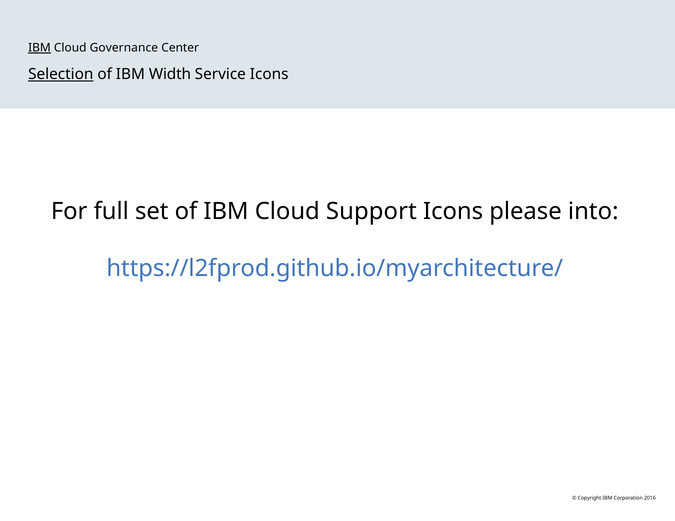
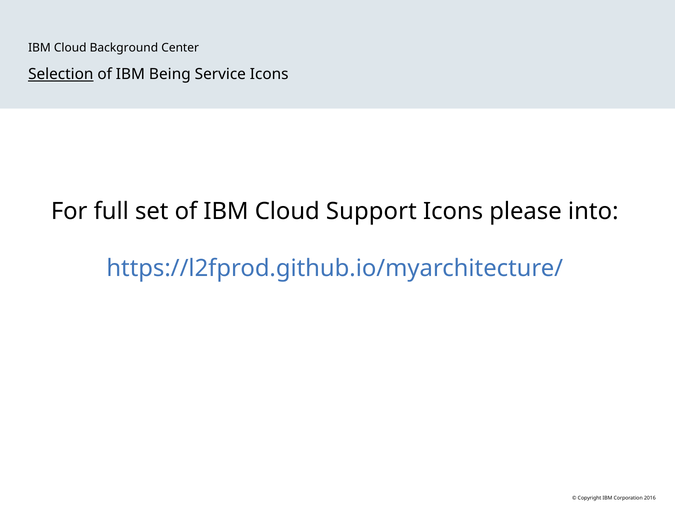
IBM at (40, 48) underline: present -> none
Governance: Governance -> Background
Width: Width -> Being
